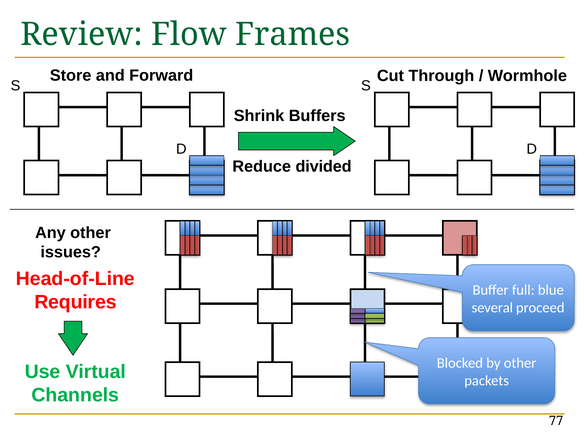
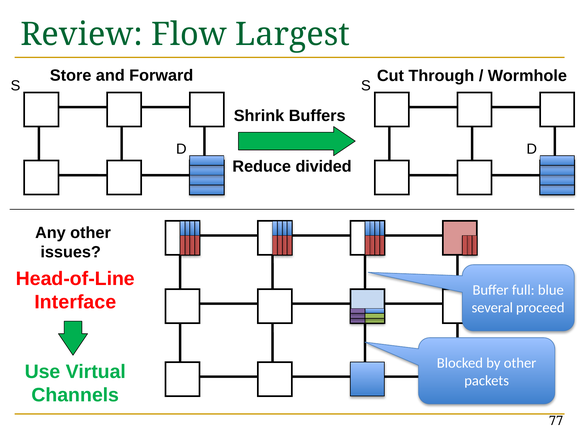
Frames: Frames -> Largest
Requires: Requires -> Interface
